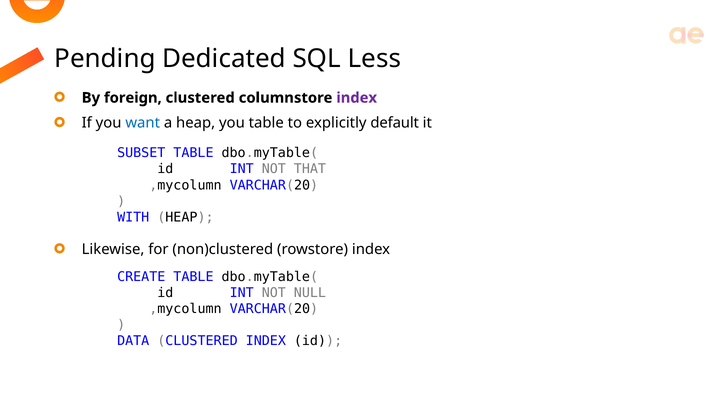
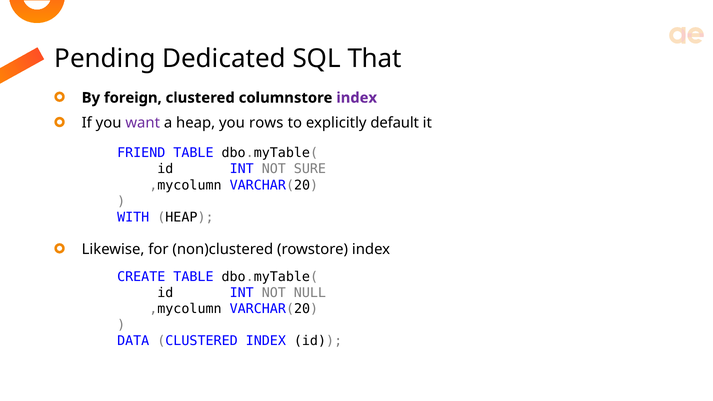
Less: Less -> That
want colour: blue -> purple
you table: table -> rows
SUBSET: SUBSET -> FRIEND
THAT: THAT -> SURE
